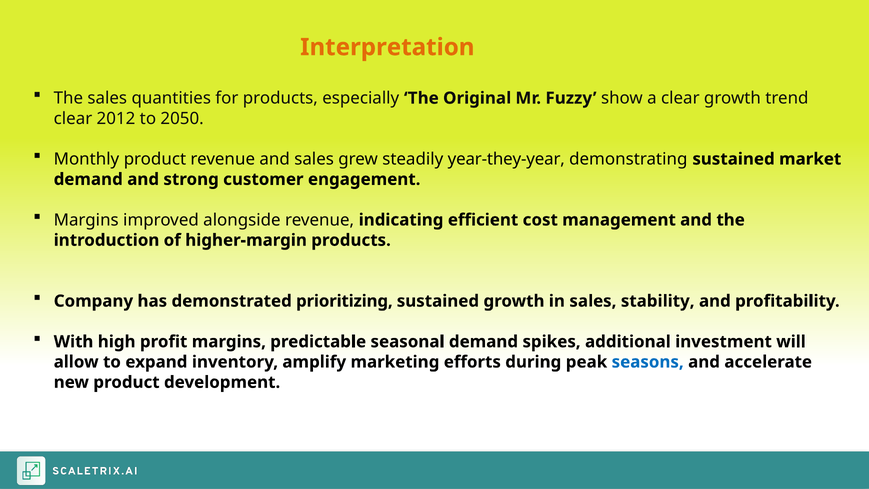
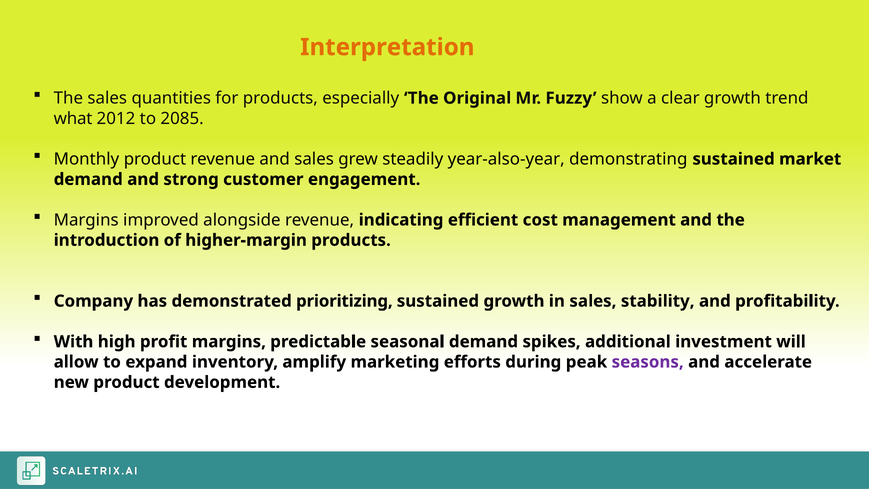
clear at (73, 118): clear -> what
2050: 2050 -> 2085
year-they-year: year-they-year -> year-also-year
seasons colour: blue -> purple
